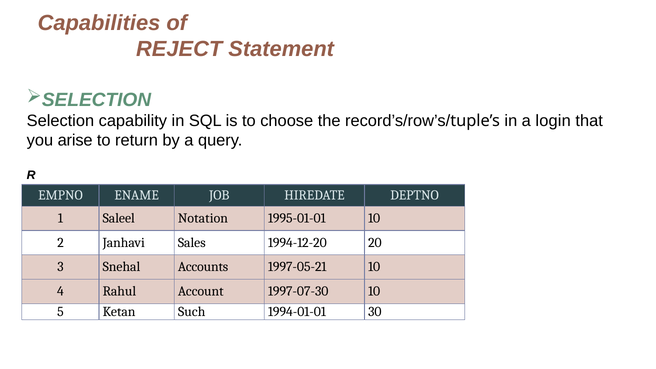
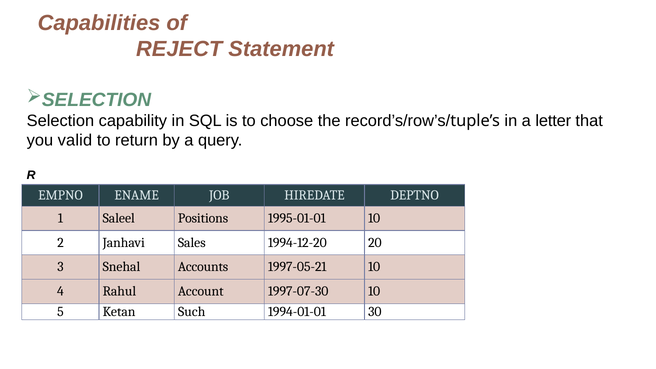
login: login -> letter
arise: arise -> valid
Notation: Notation -> Positions
